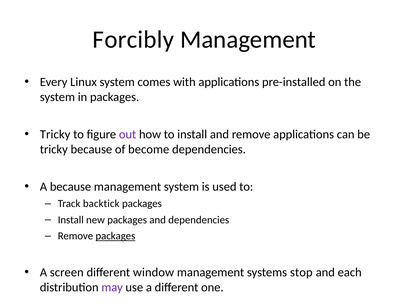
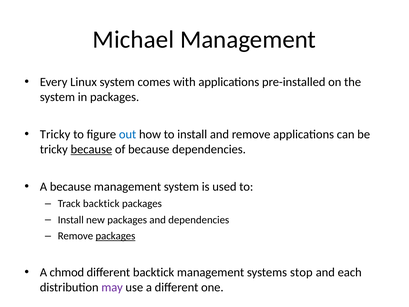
Forcibly: Forcibly -> Michael
out colour: purple -> blue
because at (91, 149) underline: none -> present
of become: become -> because
screen: screen -> chmod
different window: window -> backtick
